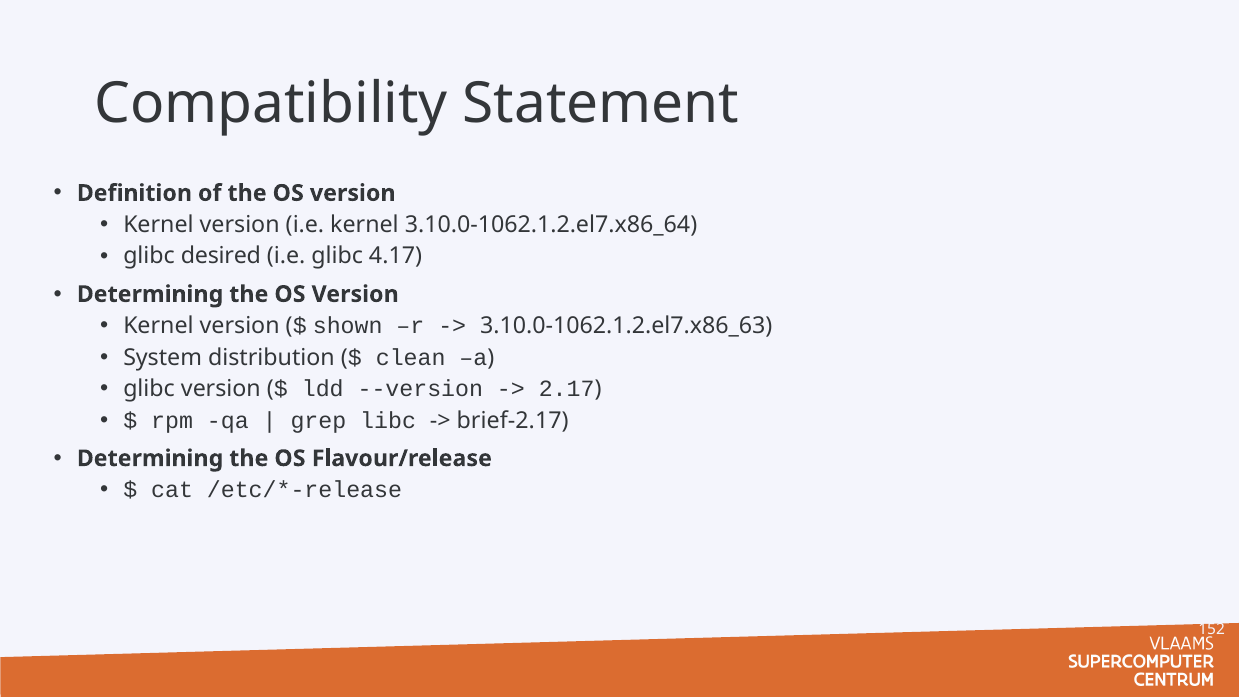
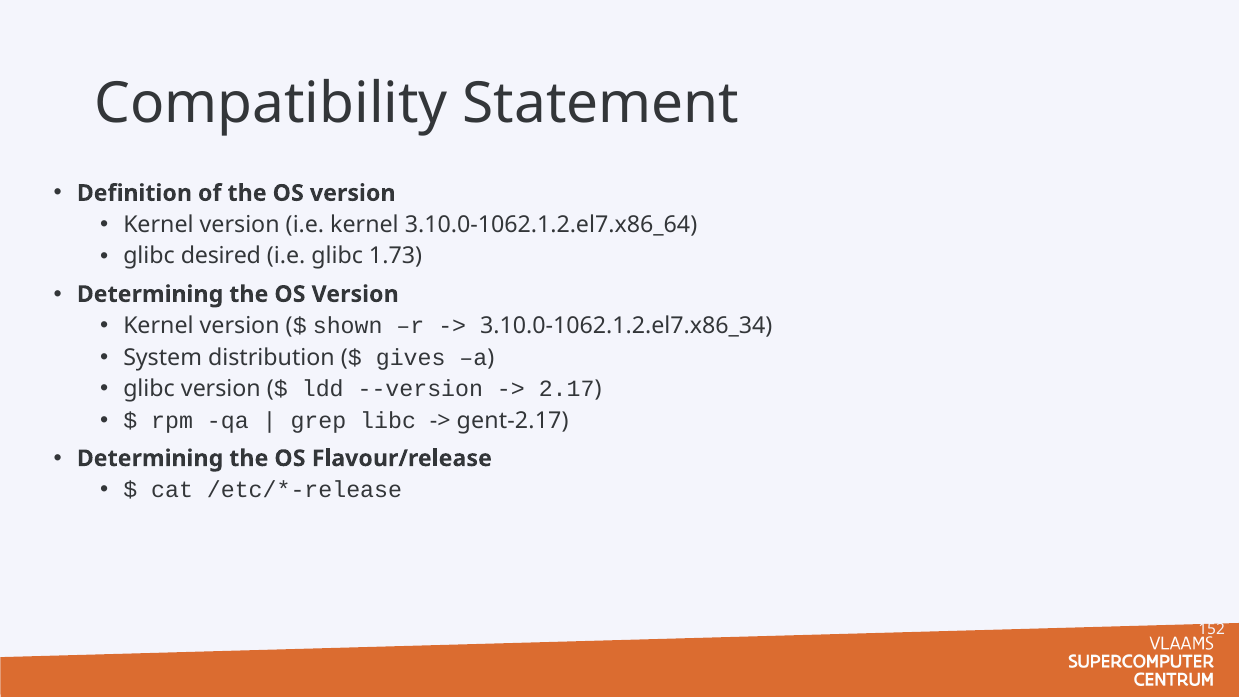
4.17: 4.17 -> 1.73
3.10.0-1062.1.2.el7.x86_63: 3.10.0-1062.1.2.el7.x86_63 -> 3.10.0-1062.1.2.el7.x86_34
clean: clean -> gives
brief-2.17: brief-2.17 -> gent-2.17
